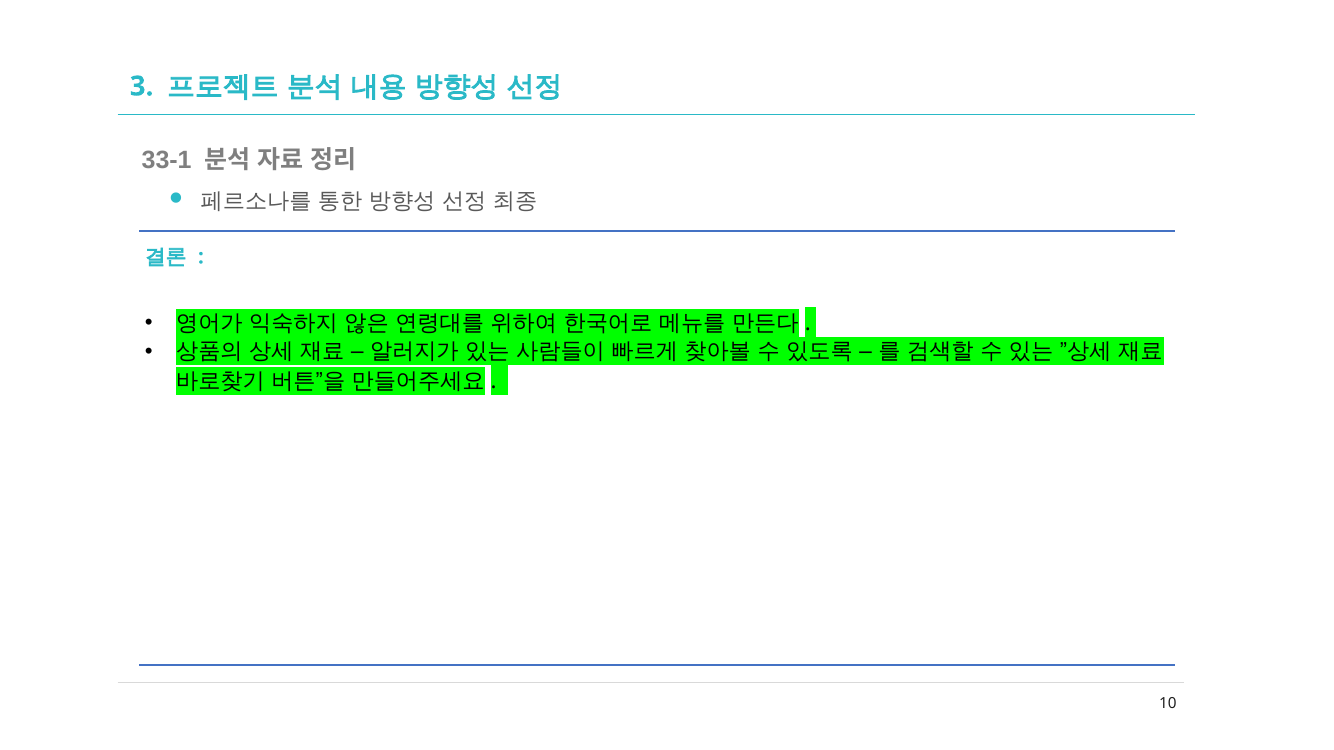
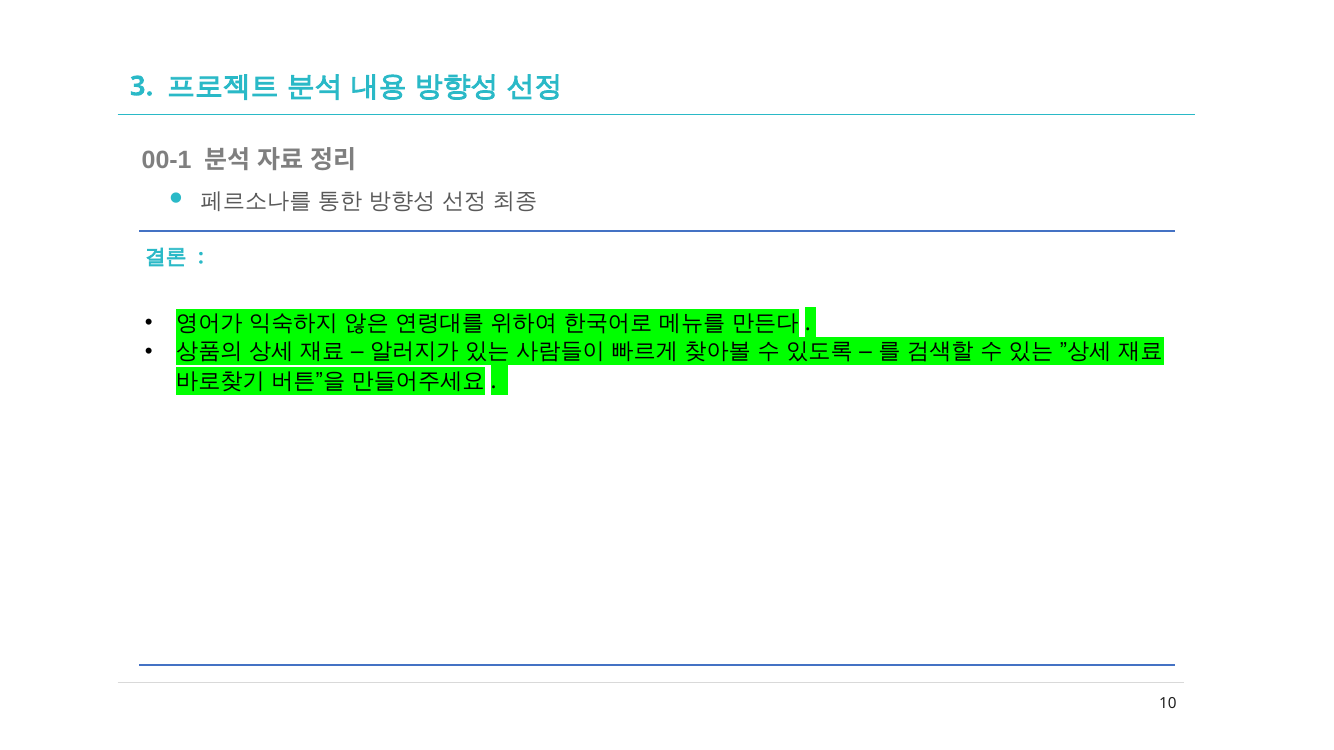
33-1: 33-1 -> 00-1
